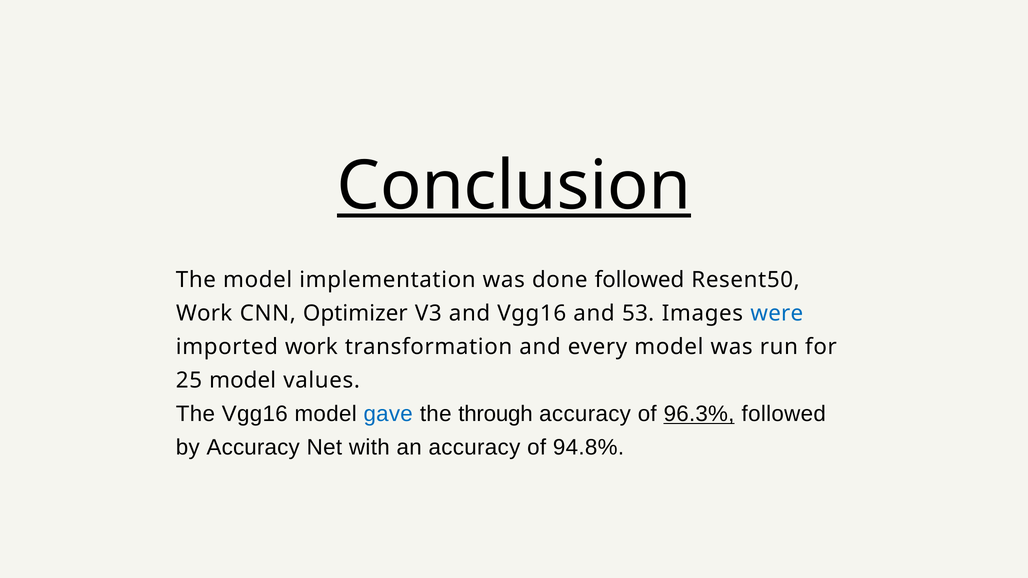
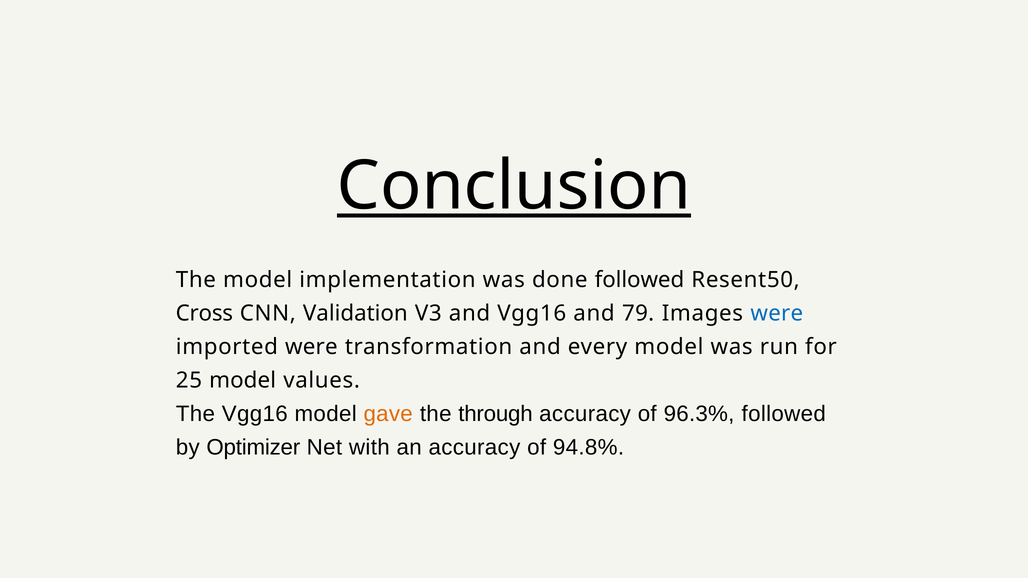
Work at (204, 313): Work -> Cross
Optimizer: Optimizer -> Validation
53: 53 -> 79
imported work: work -> were
gave colour: blue -> orange
96.3% underline: present -> none
by Accuracy: Accuracy -> Optimizer
